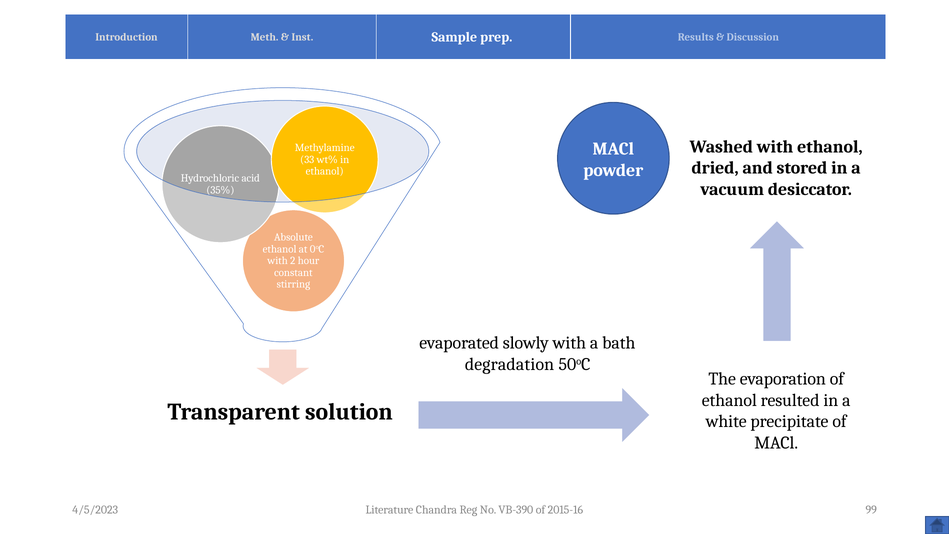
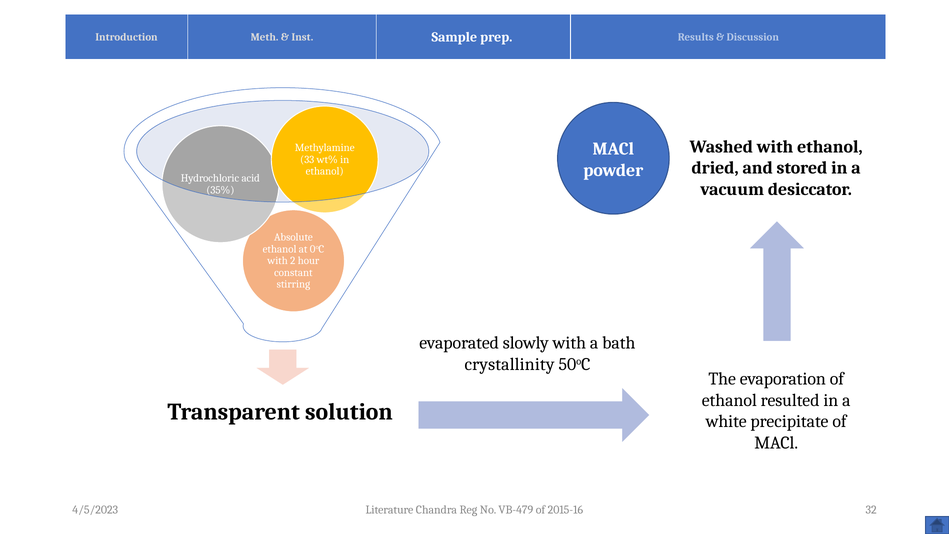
degradation: degradation -> crystallinity
VB-390: VB-390 -> VB-479
99: 99 -> 32
